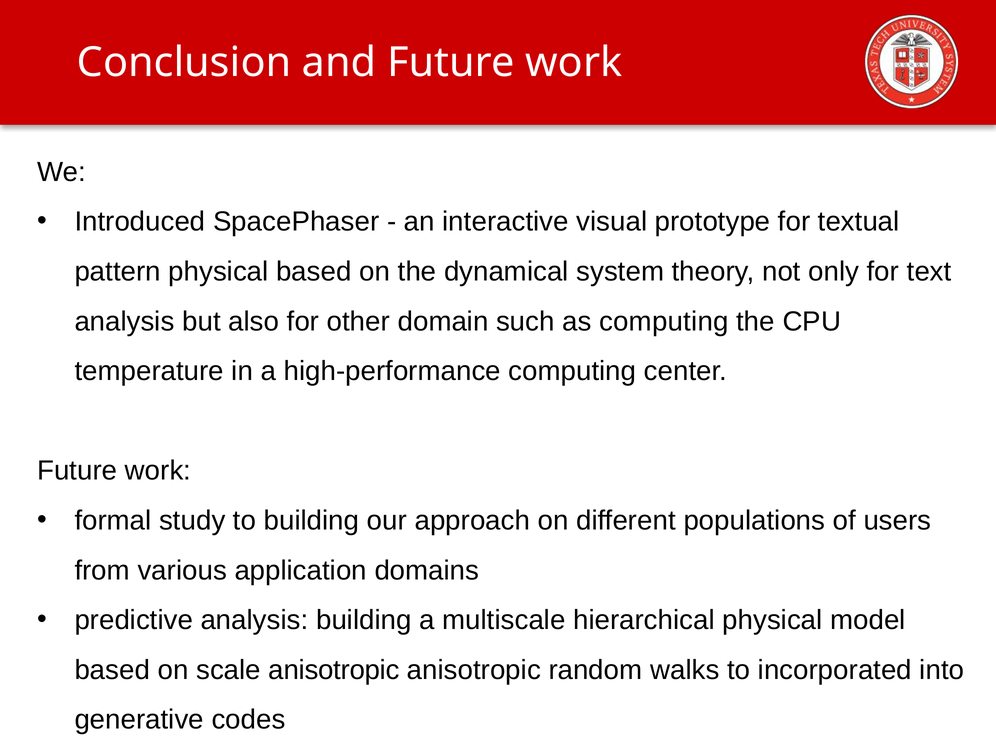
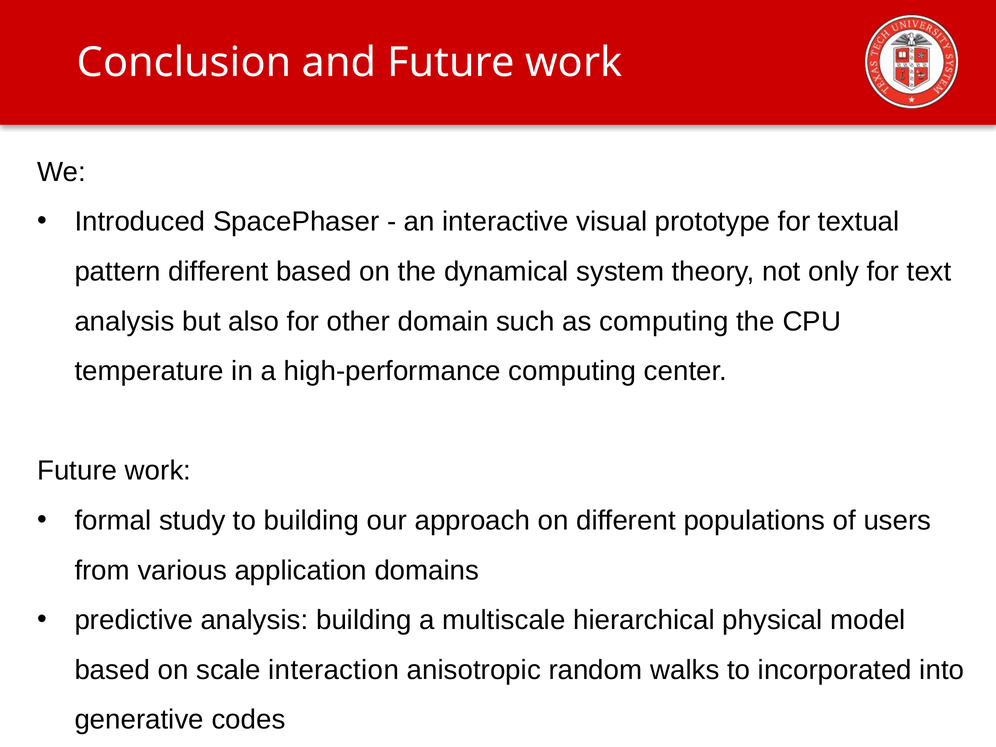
pattern physical: physical -> different
scale anisotropic: anisotropic -> interaction
